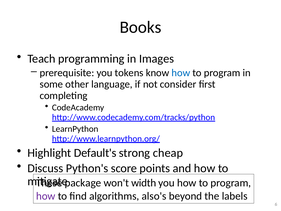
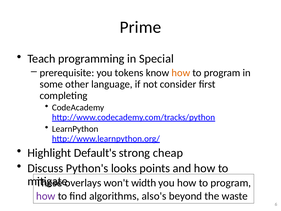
Books: Books -> Prime
Images: Images -> Special
how at (181, 73) colour: blue -> orange
score: score -> looks
package: package -> overlays
labels: labels -> waste
